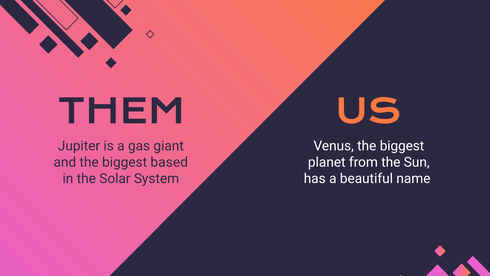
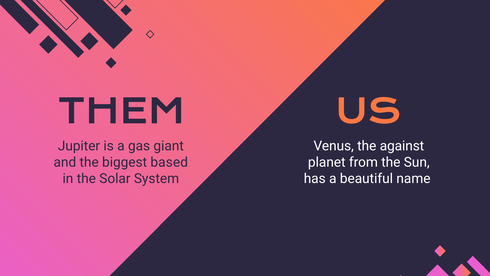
Venus the biggest: biggest -> against
